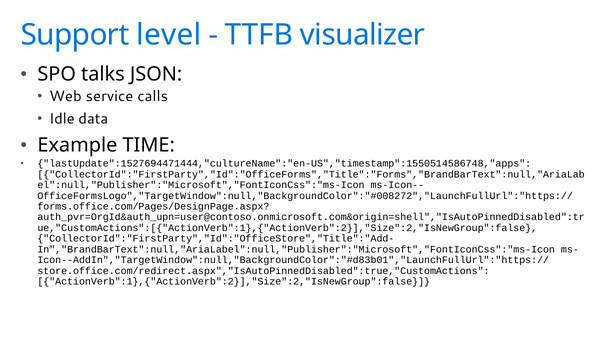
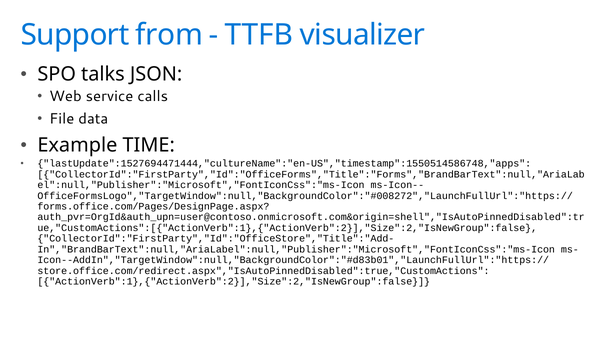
level: level -> from
Idle: Idle -> File
